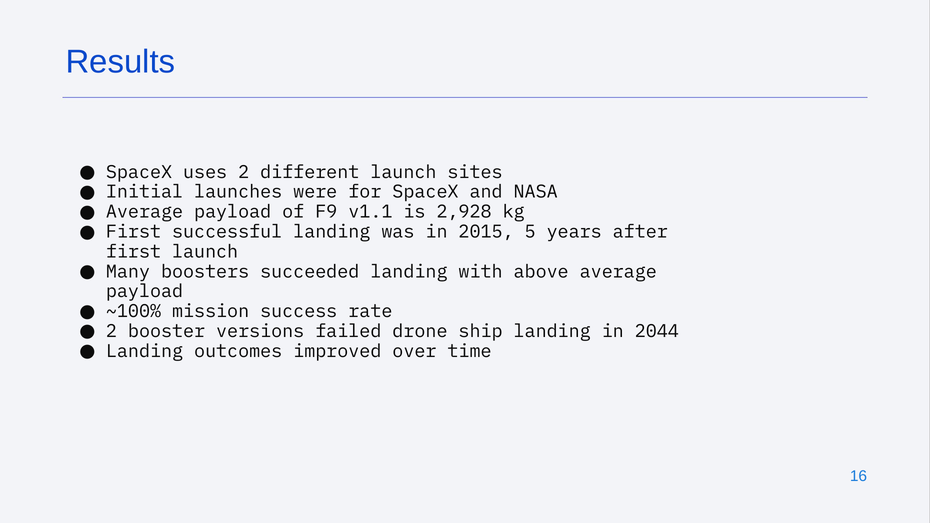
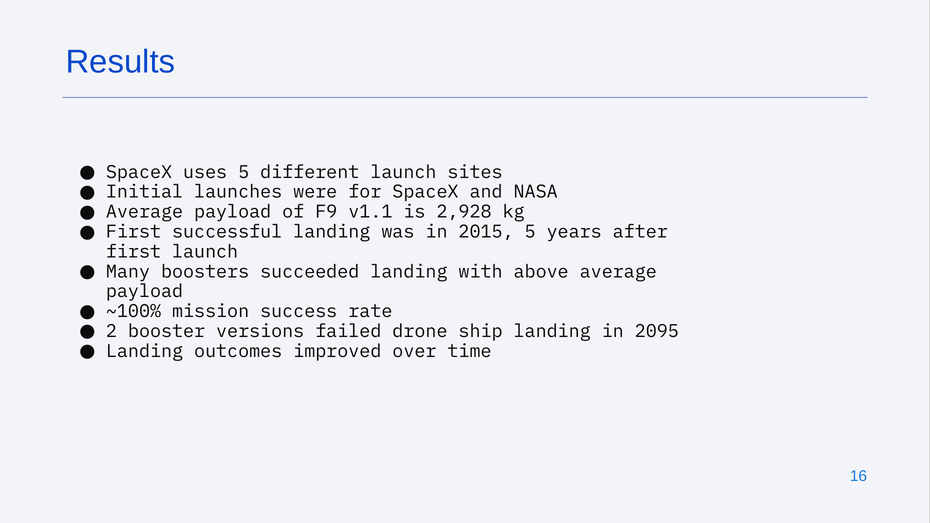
uses 2: 2 -> 5
2044: 2044 -> 2095
